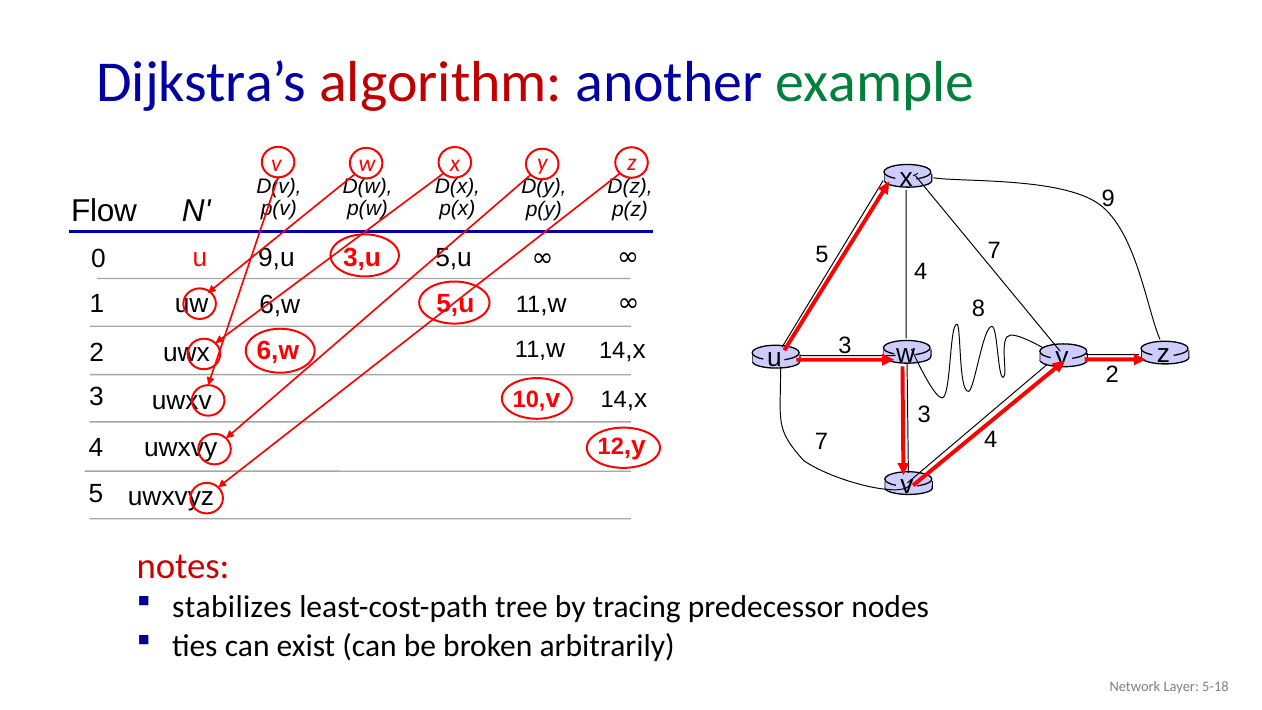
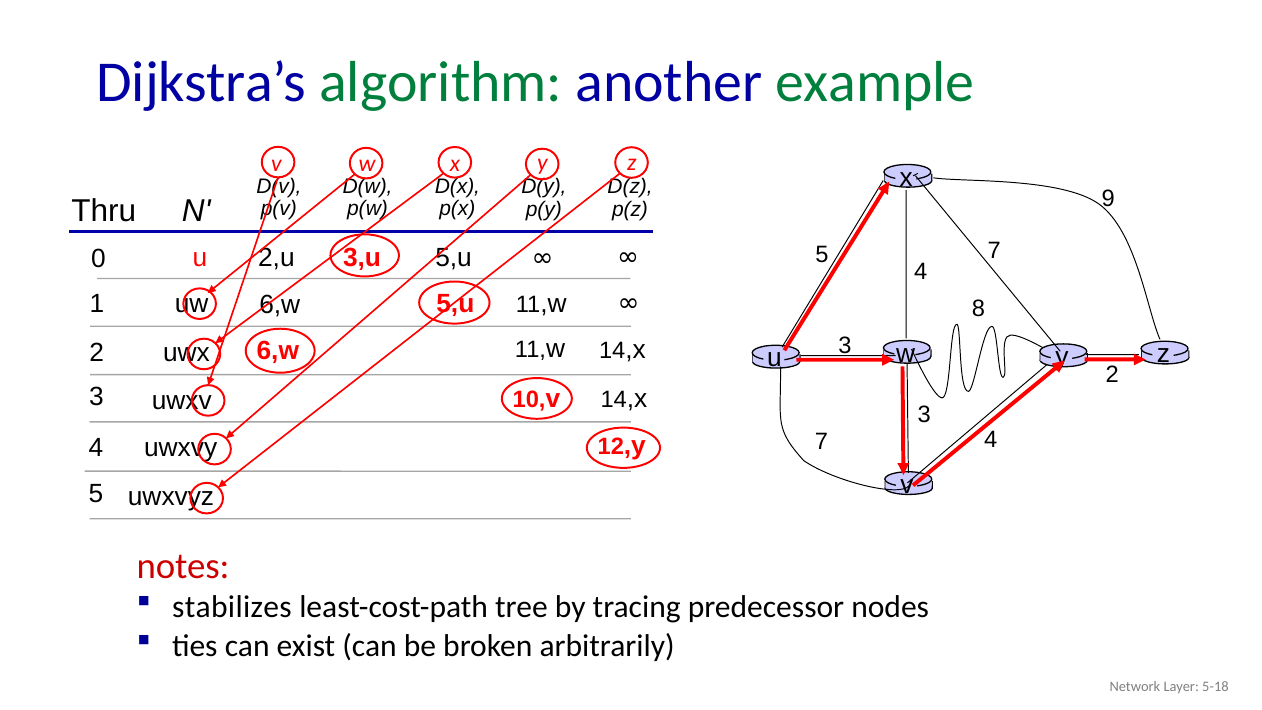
algorithm colour: red -> green
Flow: Flow -> Thru
9,u: 9,u -> 2,u
